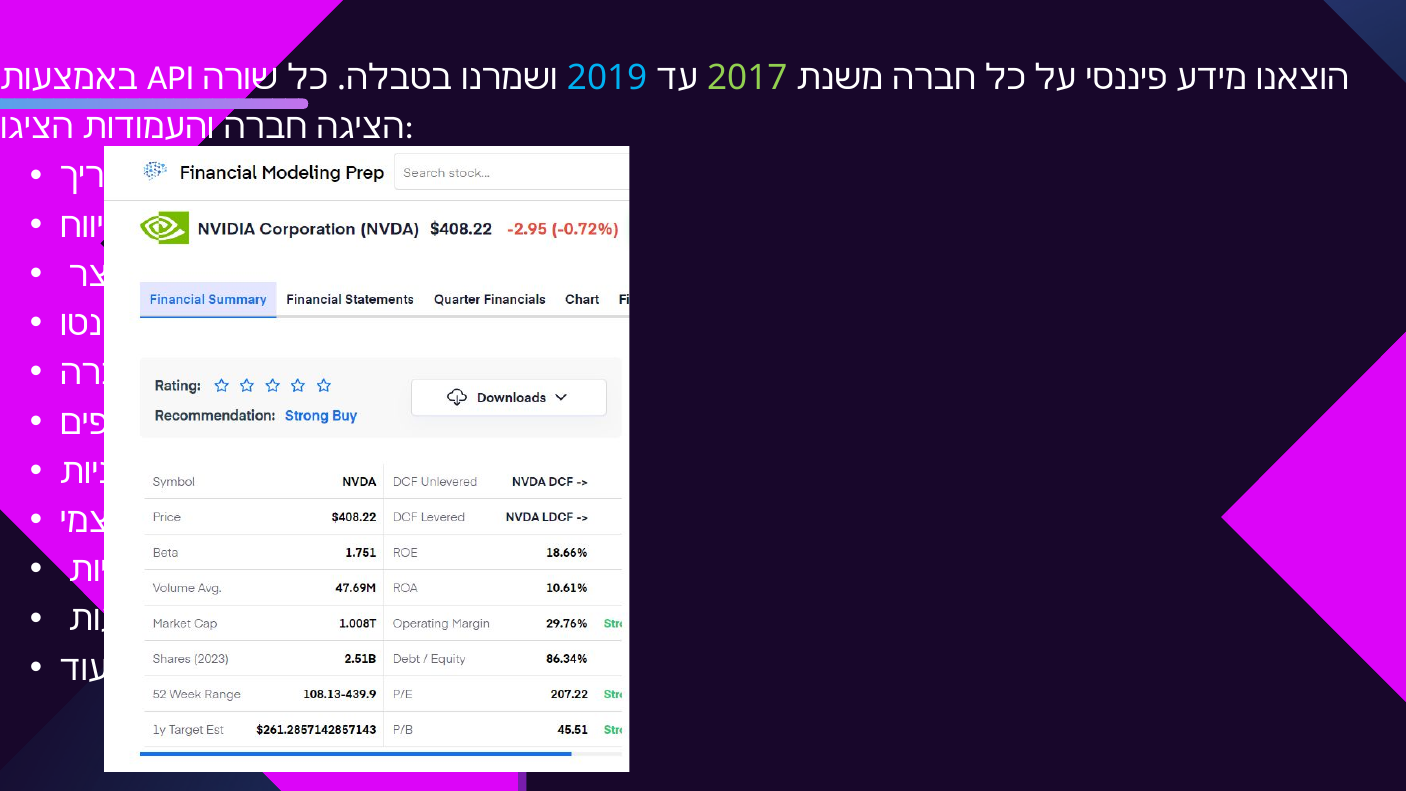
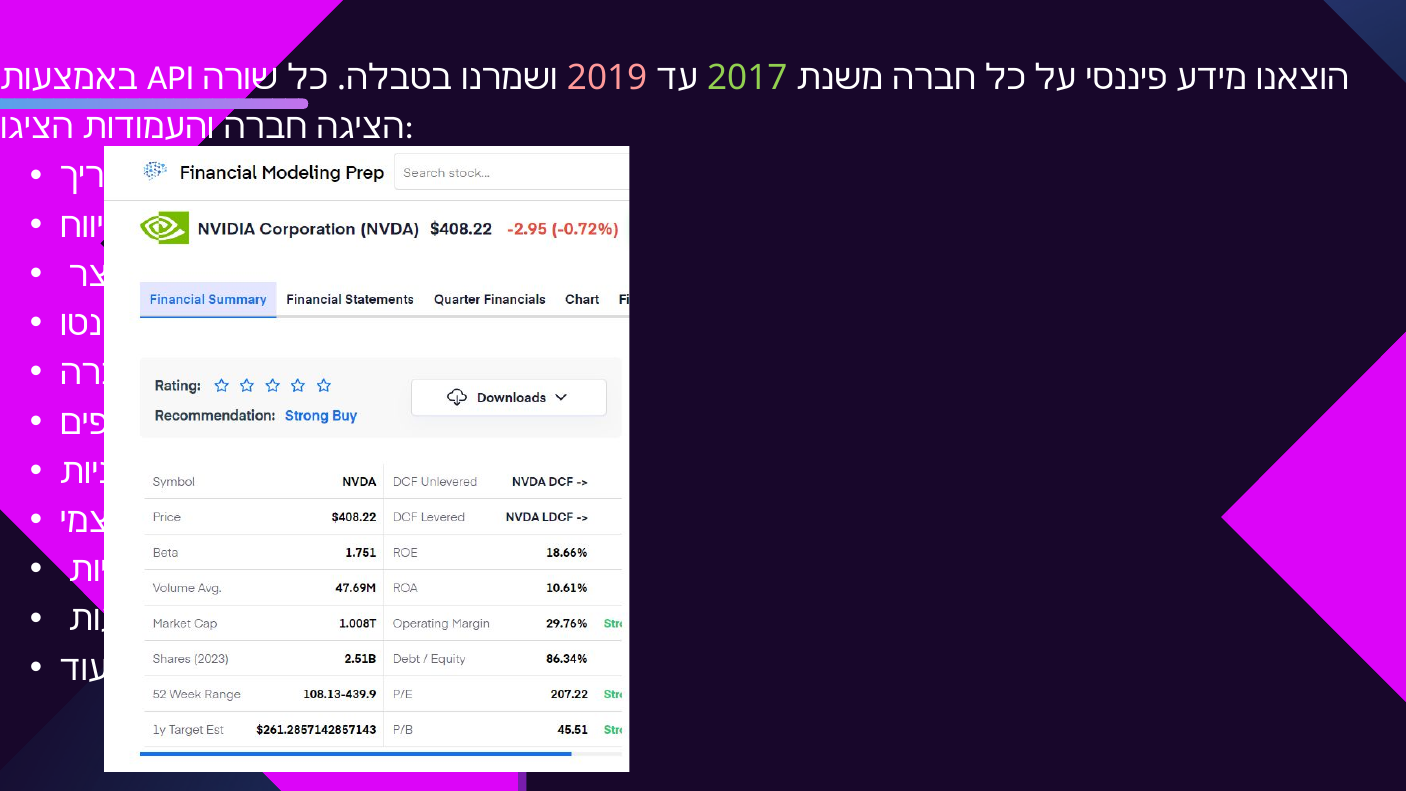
2019 colour: light blue -> pink
